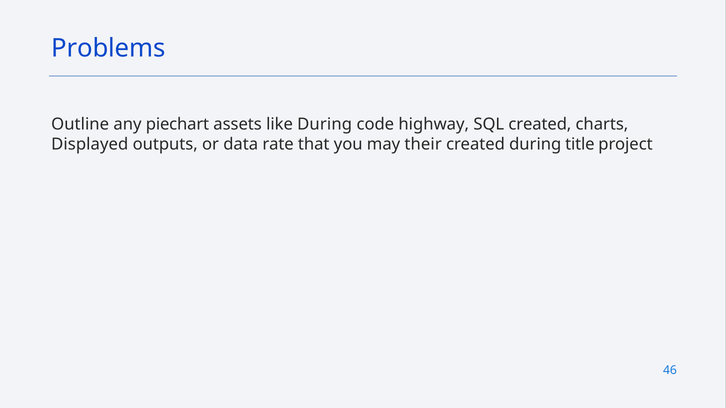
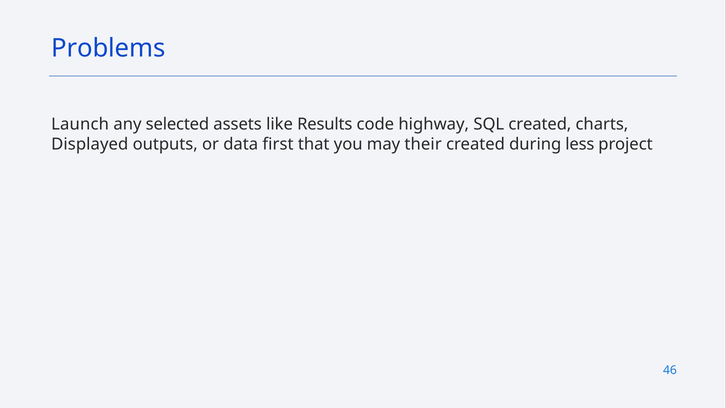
Outline: Outline -> Launch
piechart: piechart -> selected
like During: During -> Results
rate: rate -> first
title: title -> less
